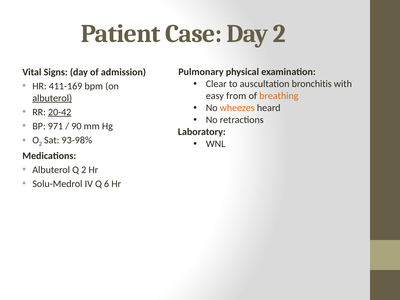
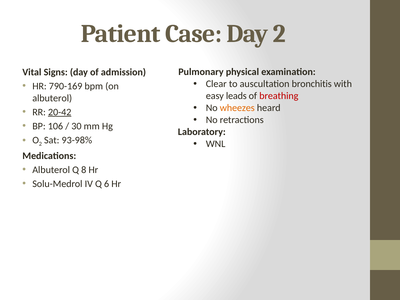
411-169: 411-169 -> 790-169
from: from -> leads
breathing colour: orange -> red
albuterol at (52, 98) underline: present -> none
971: 971 -> 106
90: 90 -> 30
Q 2: 2 -> 8
